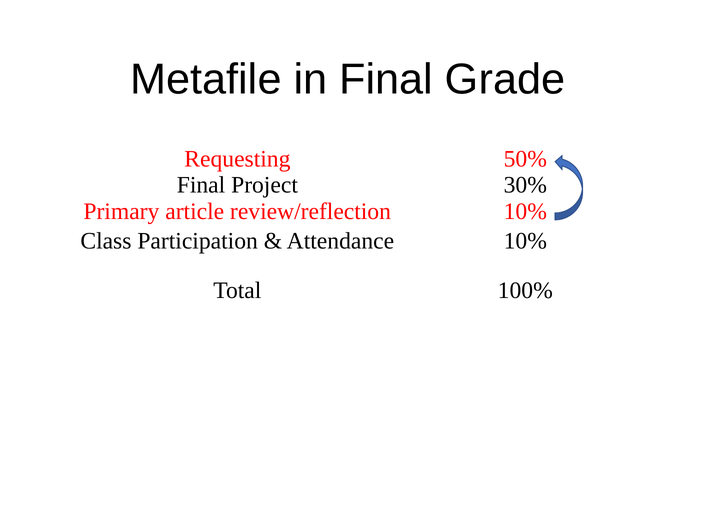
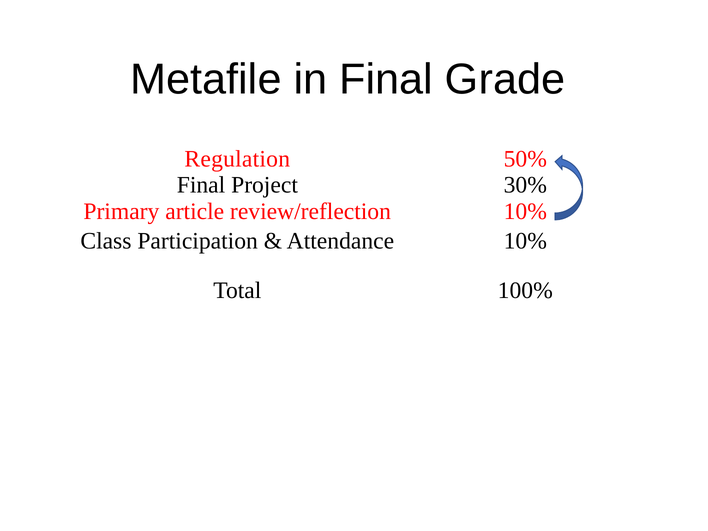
Requesting: Requesting -> Regulation
